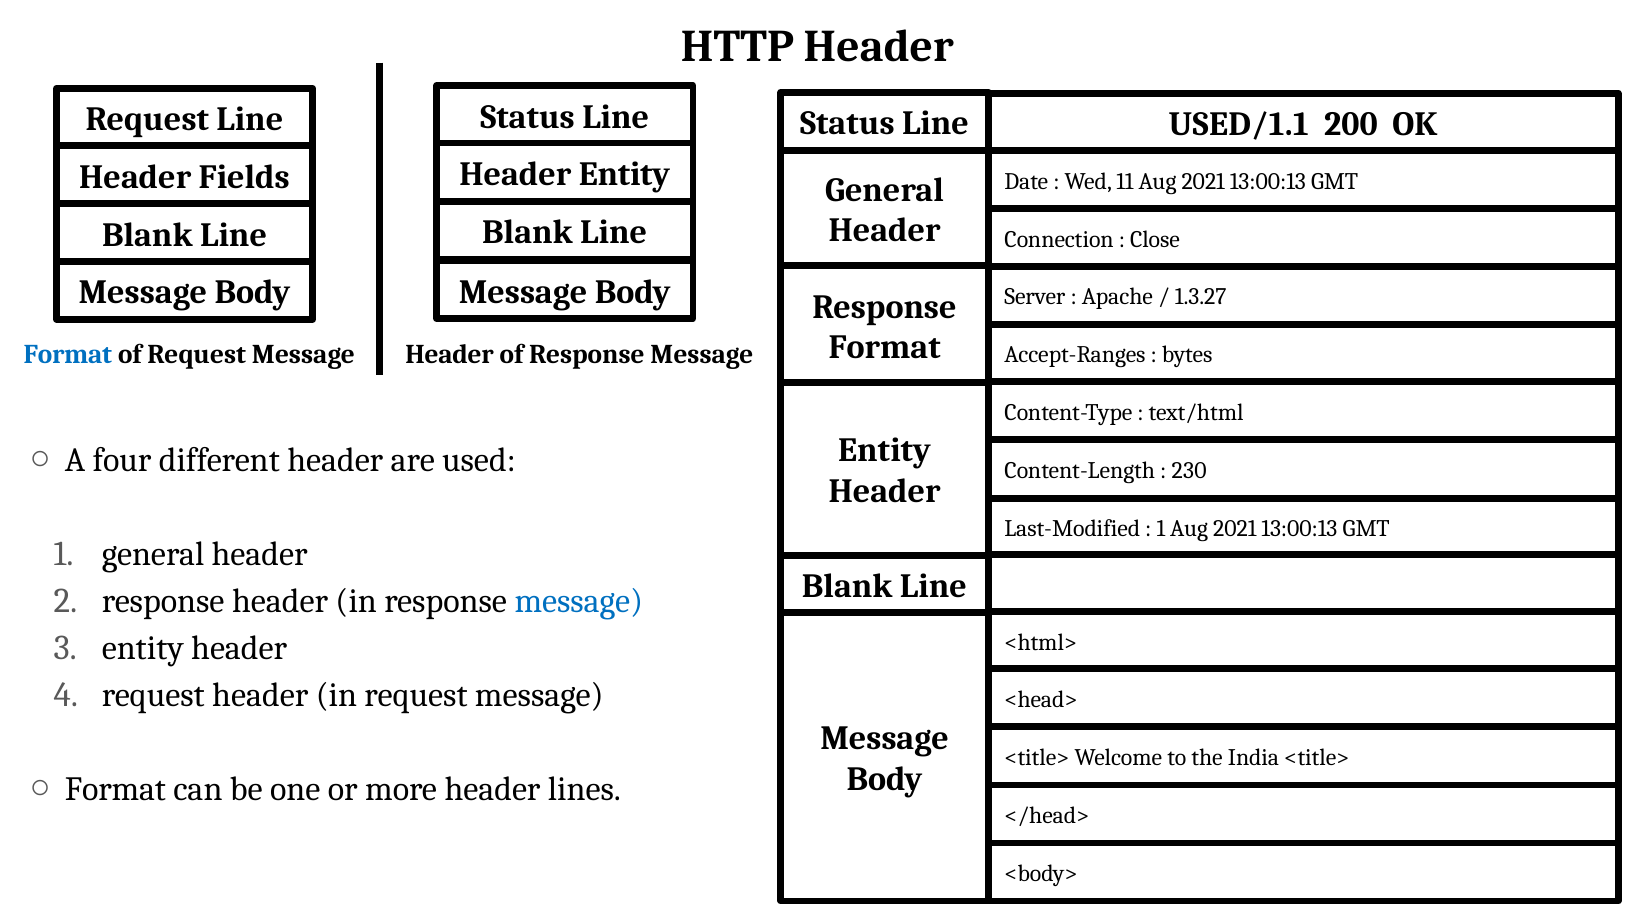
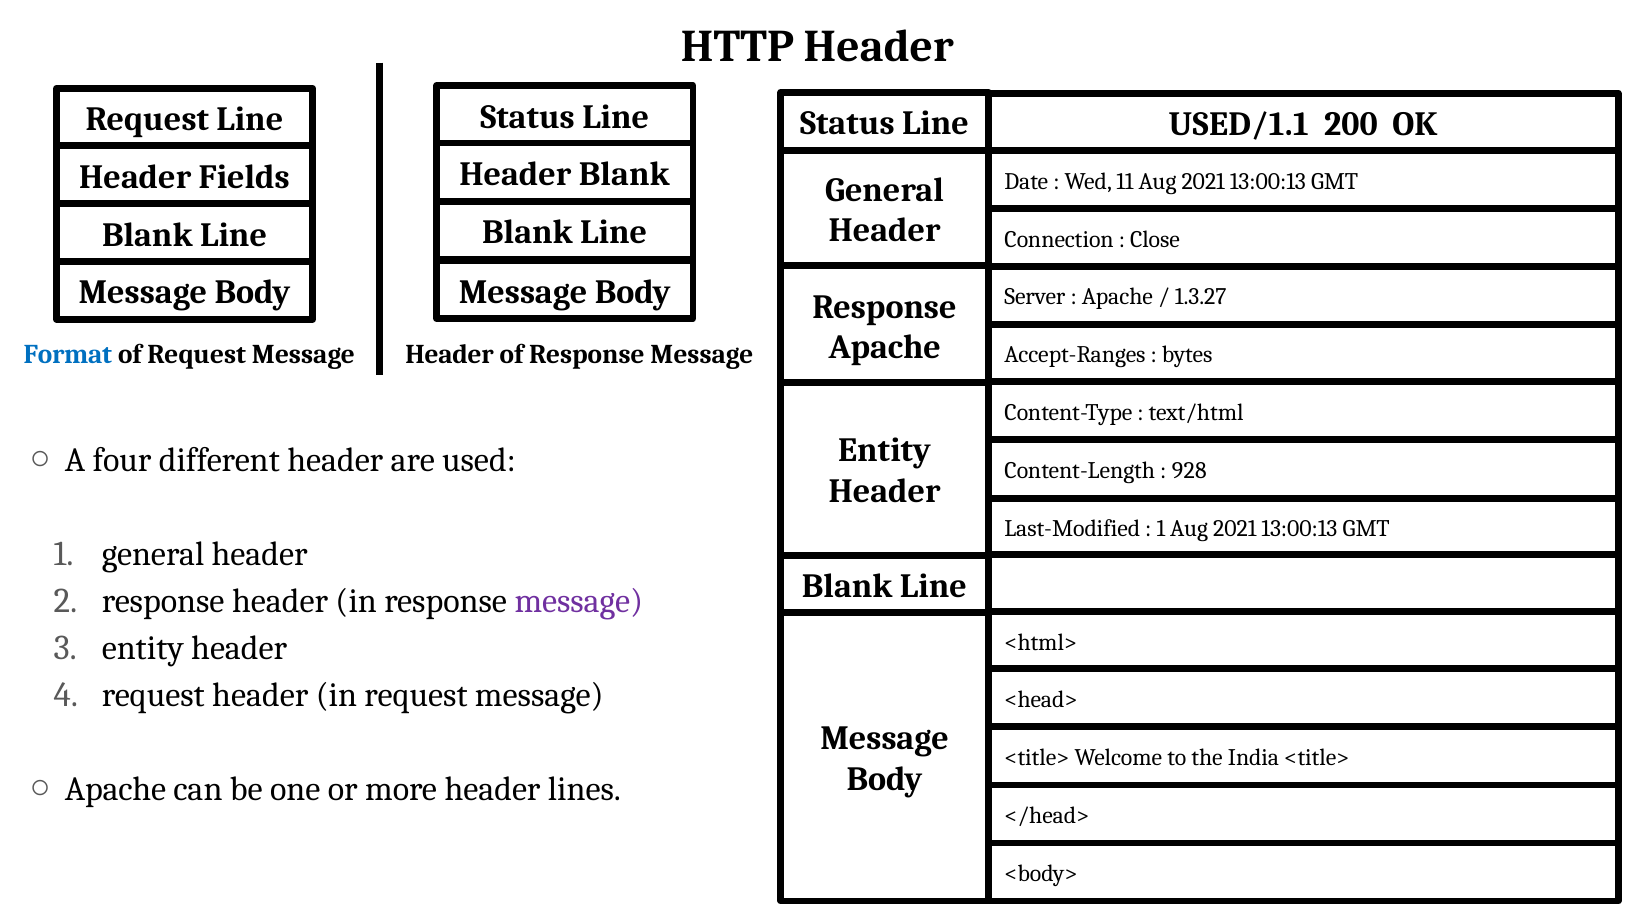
Header Entity: Entity -> Blank
Format at (885, 348): Format -> Apache
230: 230 -> 928
message at (579, 602) colour: blue -> purple
Format at (115, 790): Format -> Apache
